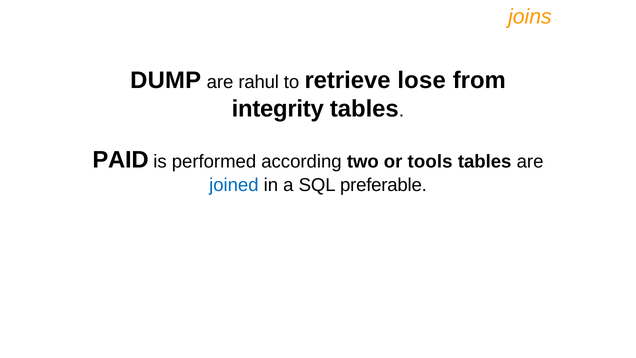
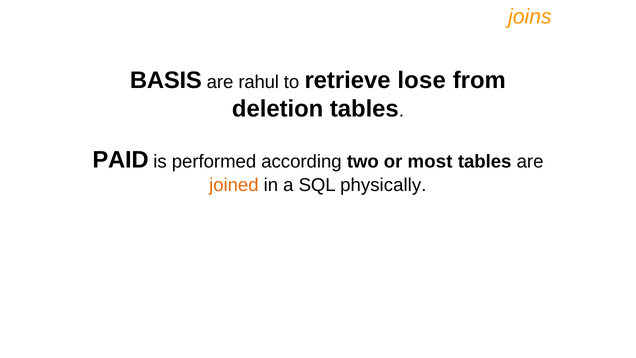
DUMP: DUMP -> BASIS
integrity: integrity -> deletion
tools: tools -> most
joined colour: blue -> orange
preferable: preferable -> physically
